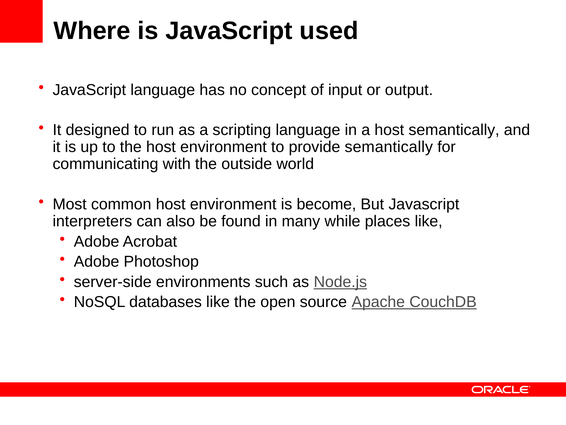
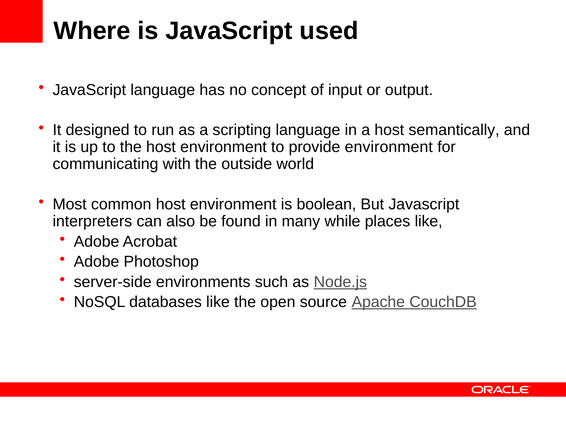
provide semantically: semantically -> environment
become: become -> boolean
